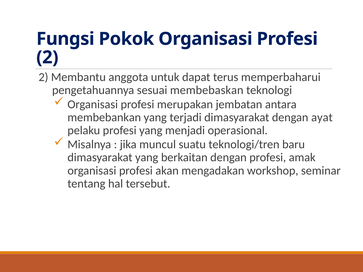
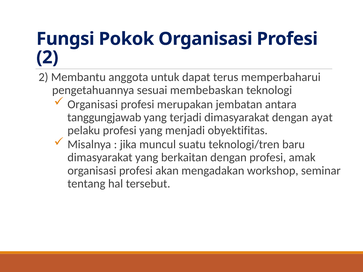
membebankan: membebankan -> tanggungjawab
operasional: operasional -> obyektifitas
